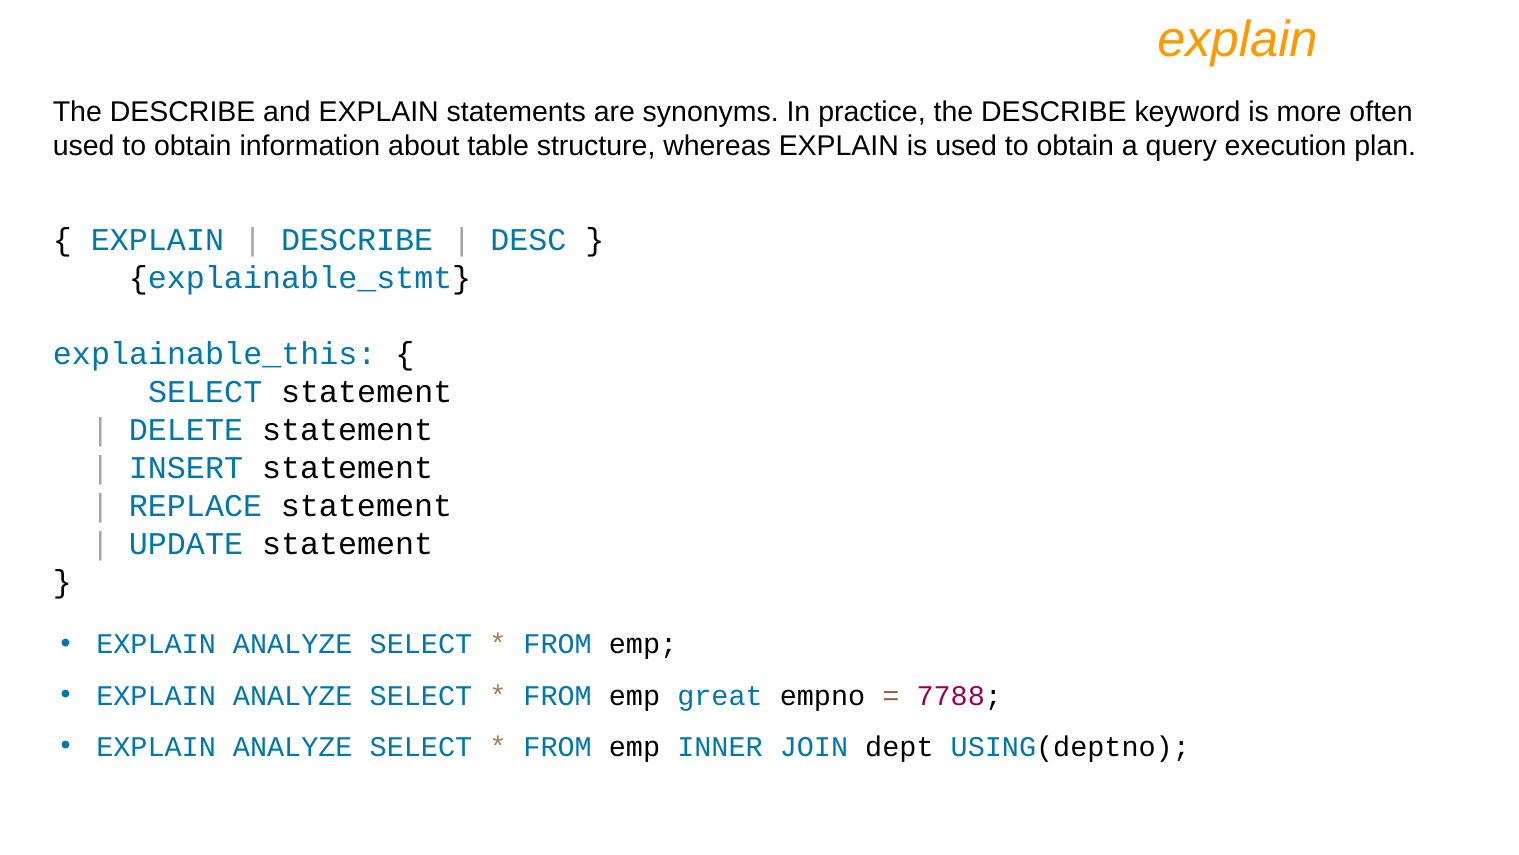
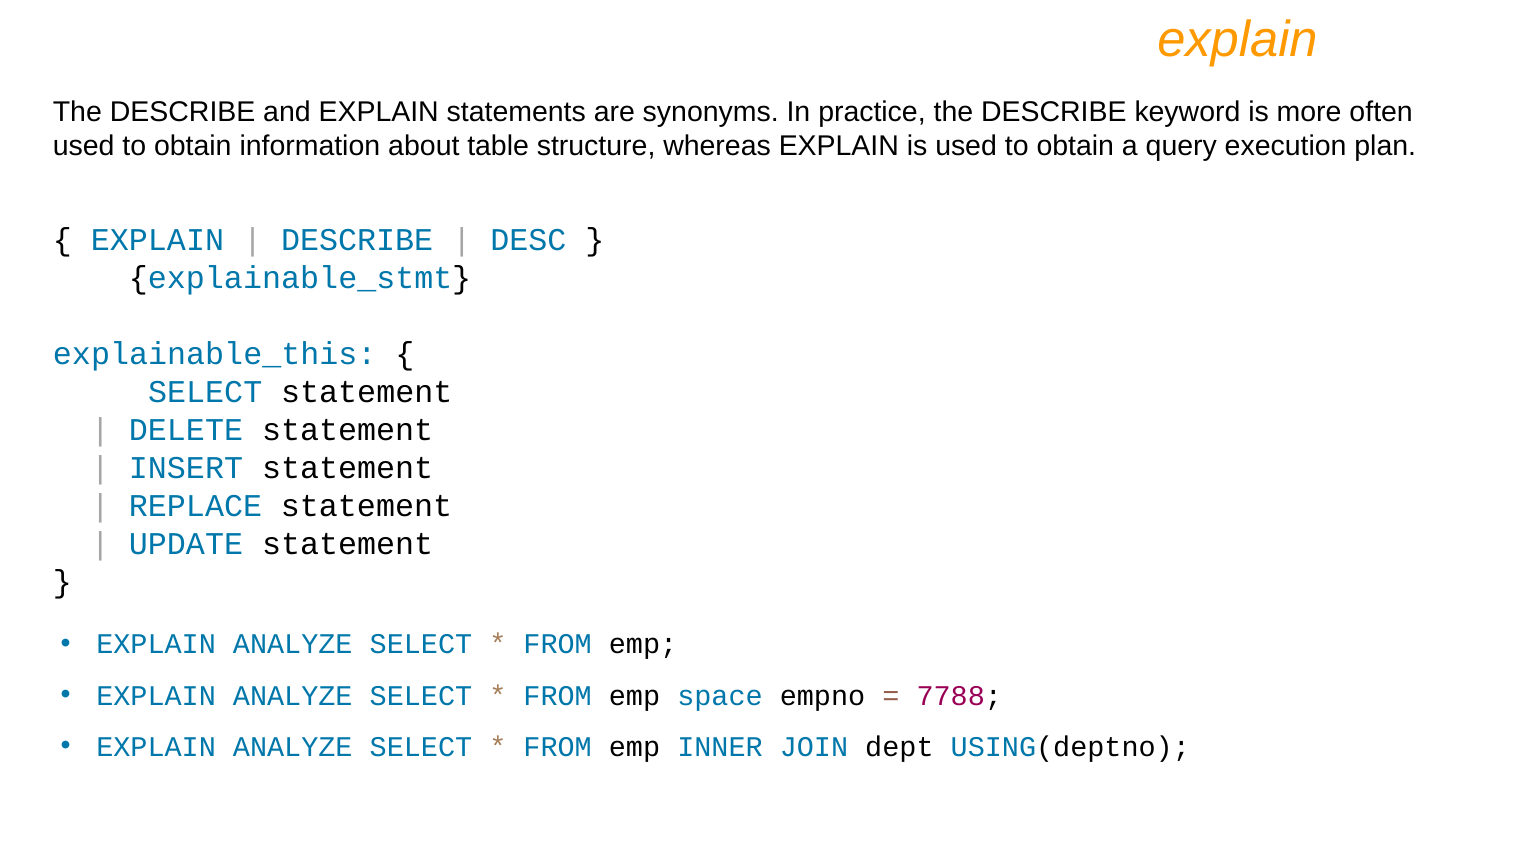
great: great -> space
